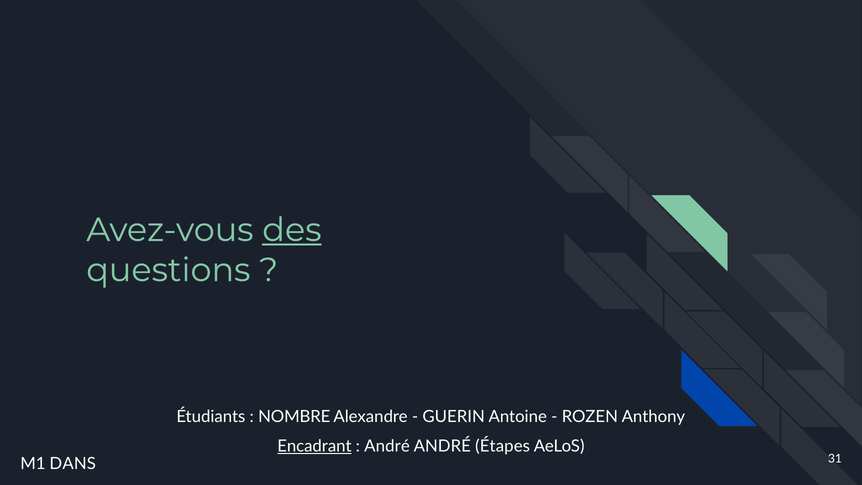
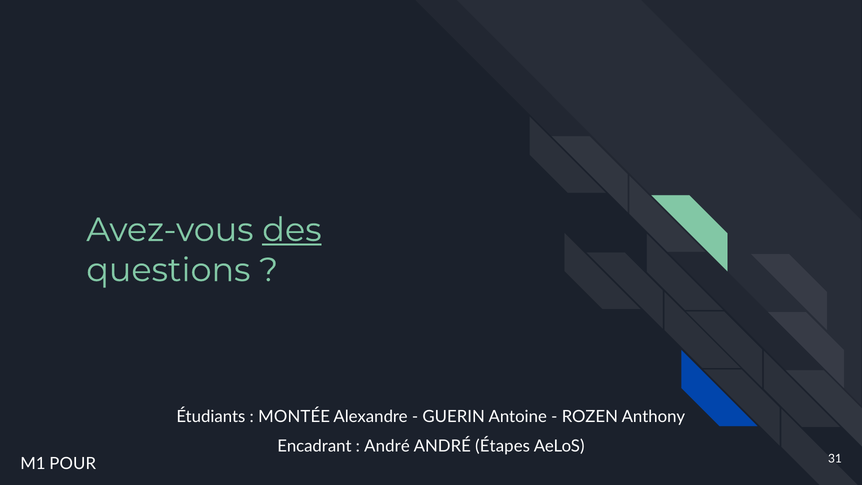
NOMBRE: NOMBRE -> MONTÉE
Encadrant underline: present -> none
DANS: DANS -> POUR
